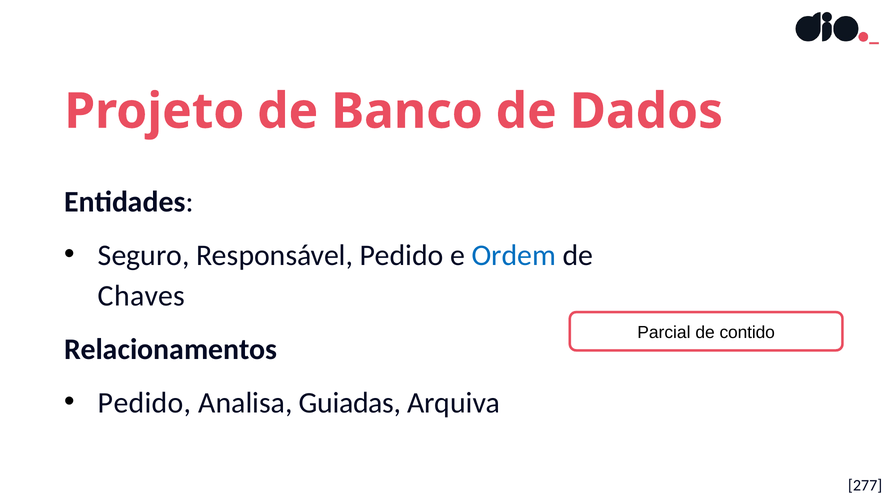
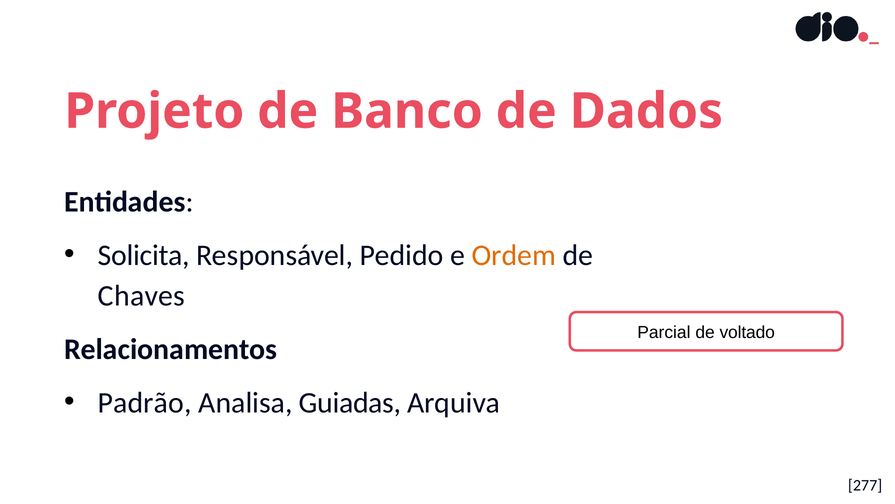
Seguro: Seguro -> Solicita
Ordem colour: blue -> orange
contido: contido -> voltado
Pedido at (145, 402): Pedido -> Padrão
